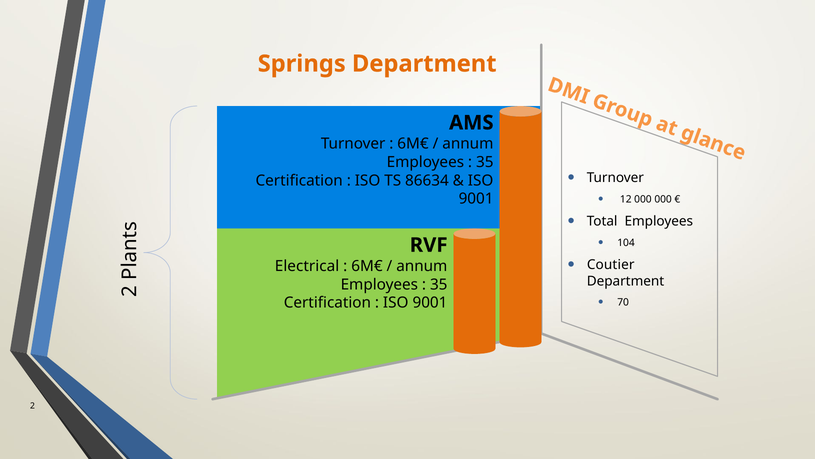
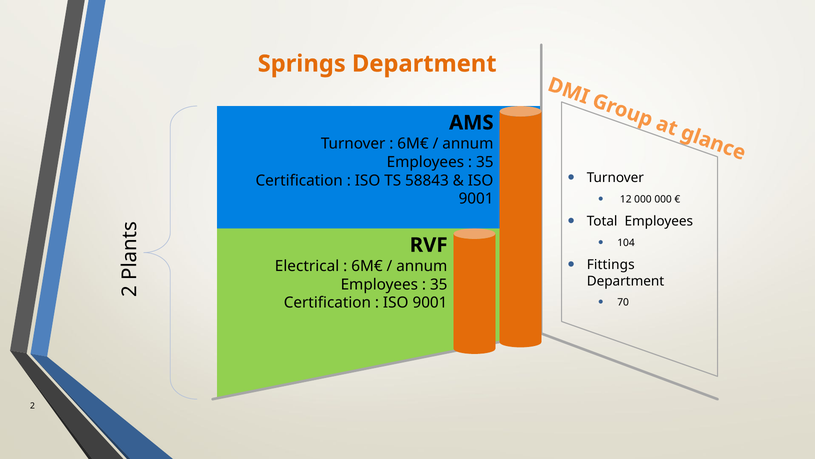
86634: 86634 -> 58843
Coutier: Coutier -> Fittings
